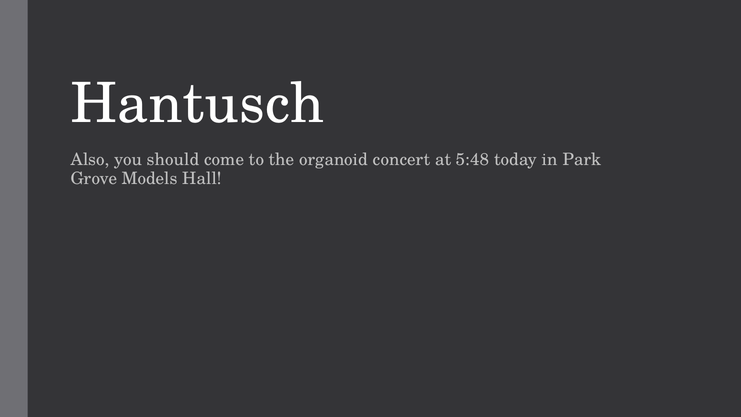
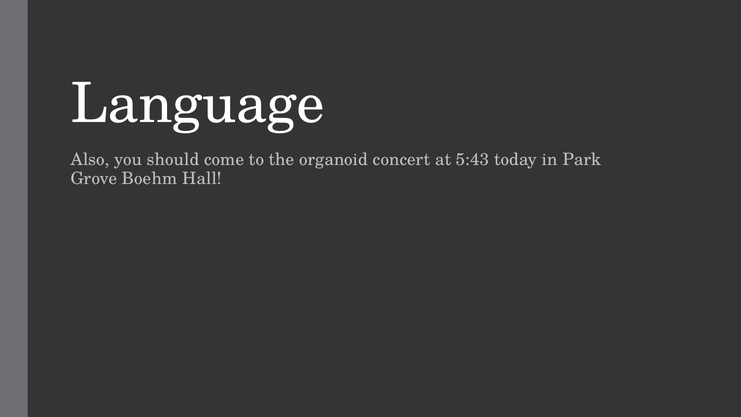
Hantusch: Hantusch -> Language
5:48: 5:48 -> 5:43
Models: Models -> Boehm
